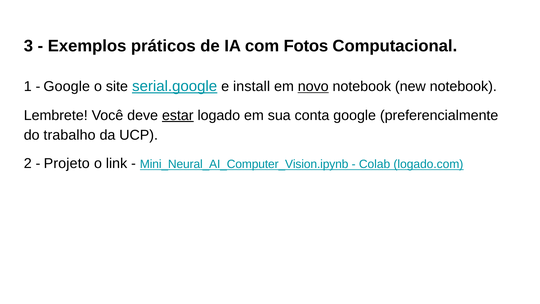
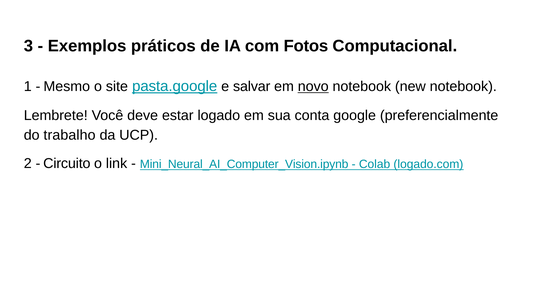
Google at (67, 86): Google -> Mesmo
serial.google: serial.google -> pasta.google
install: install -> salvar
estar underline: present -> none
Projeto: Projeto -> Circuito
